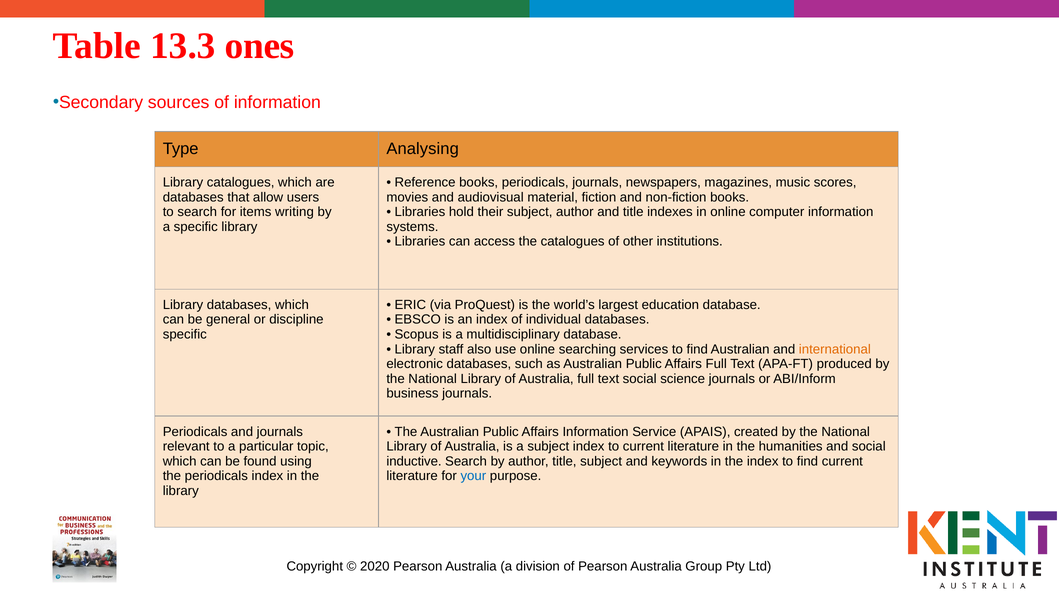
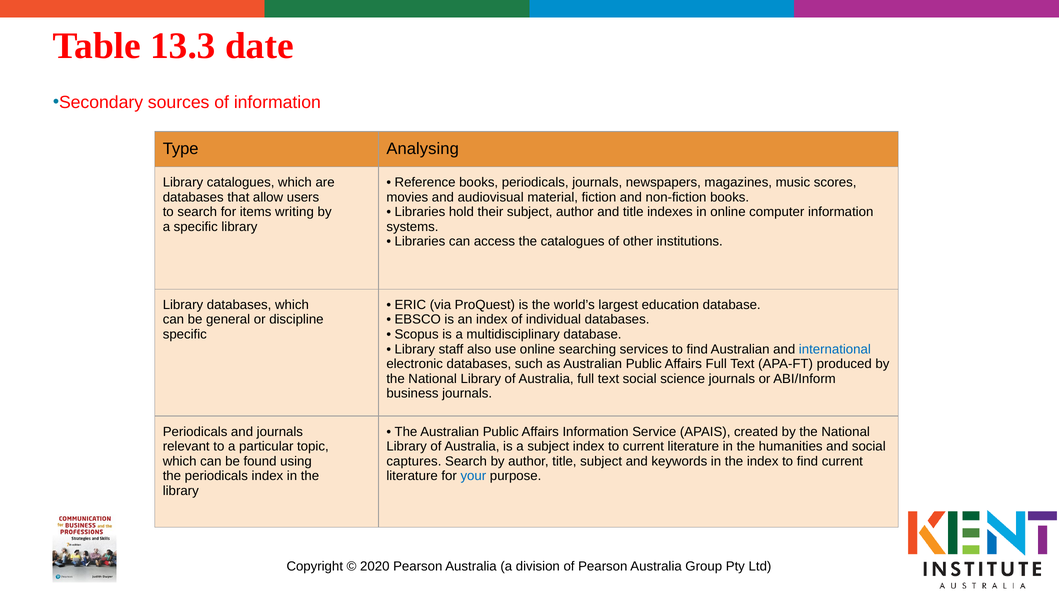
ones: ones -> date
international colour: orange -> blue
inductive: inductive -> captures
